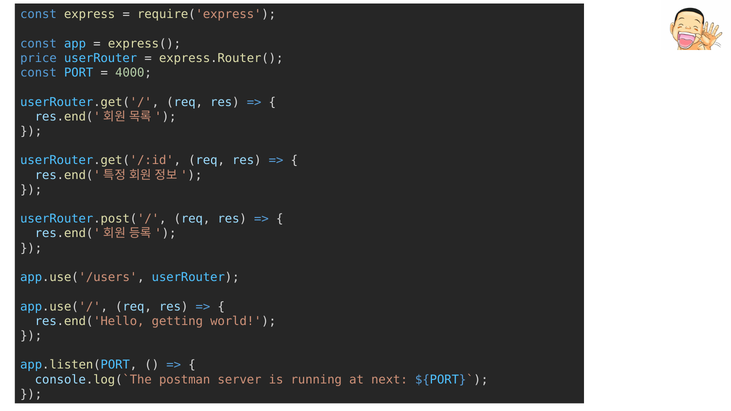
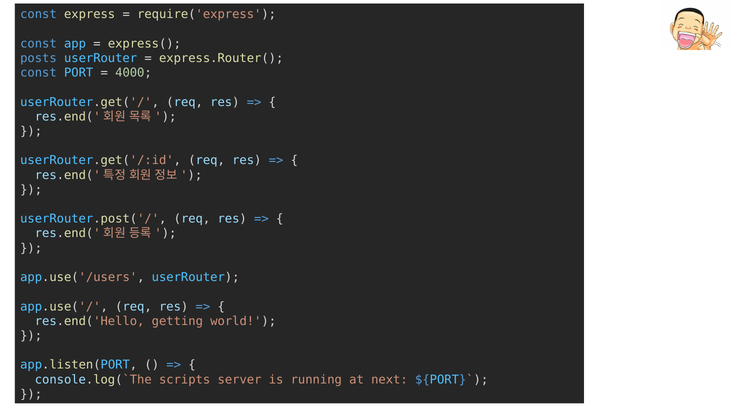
price: price -> posts
postman: postman -> scripts
